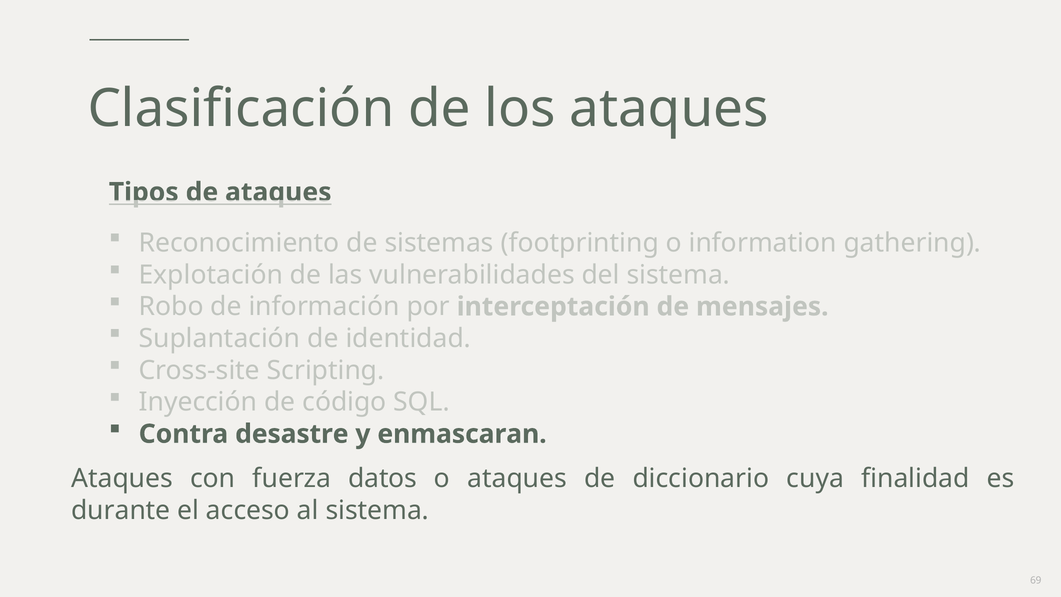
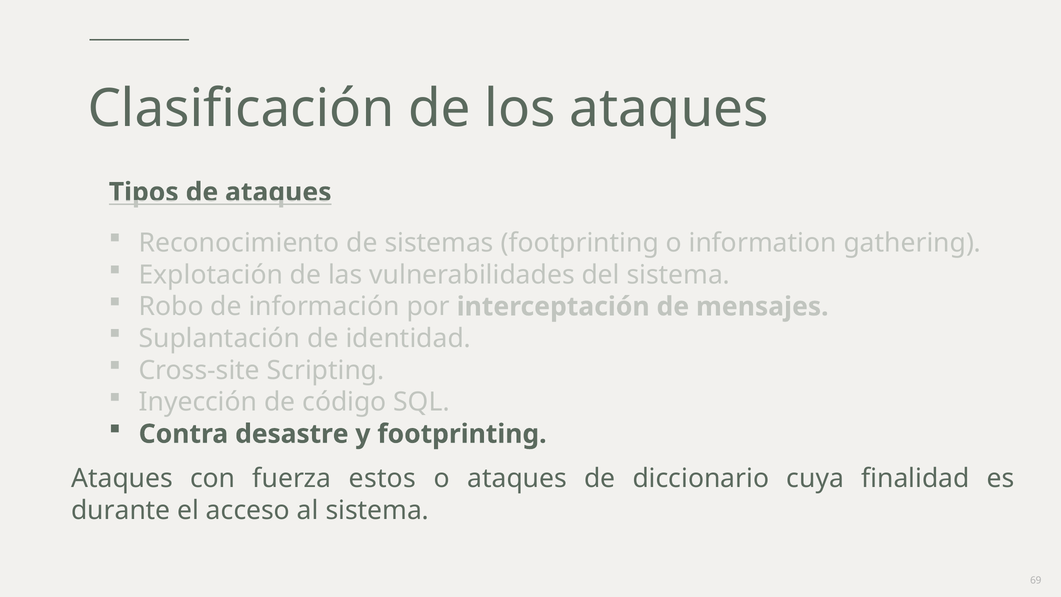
y enmascaran: enmascaran -> footprinting
datos: datos -> estos
